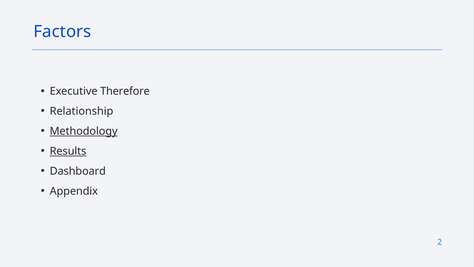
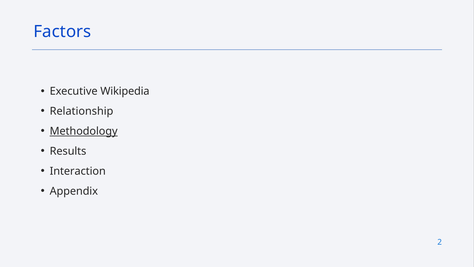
Therefore: Therefore -> Wikipedia
Results underline: present -> none
Dashboard: Dashboard -> Interaction
